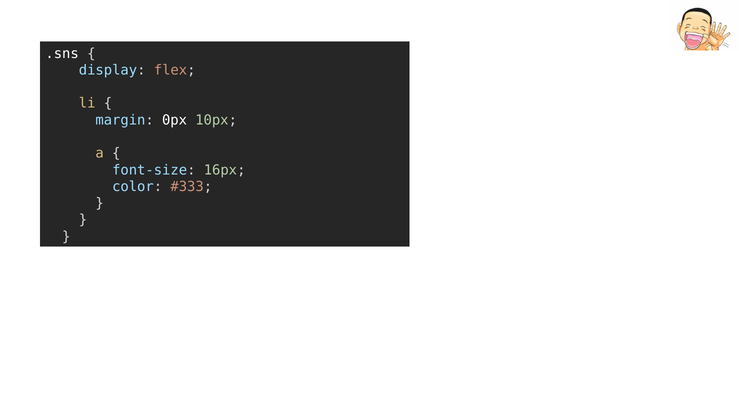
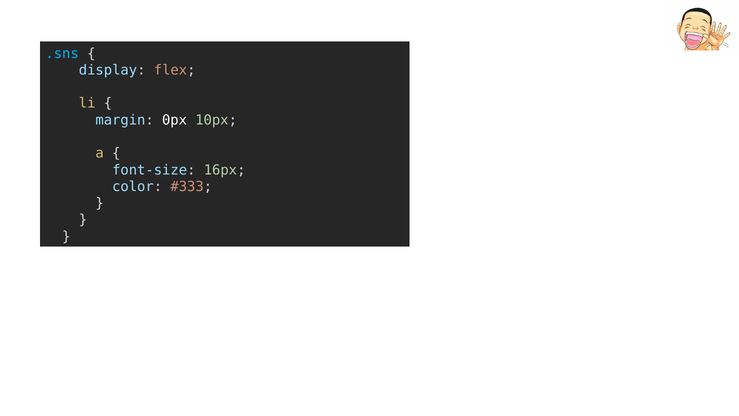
.sns colour: white -> light blue
